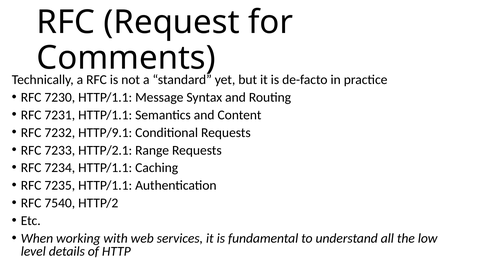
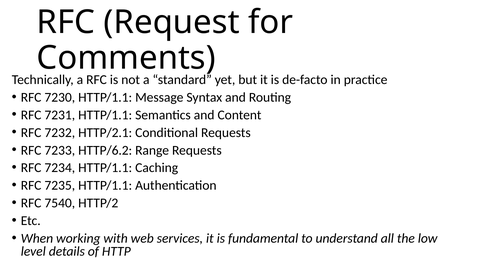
HTTP/9.1: HTTP/9.1 -> HTTP/2.1
HTTP/2.1: HTTP/2.1 -> HTTP/6.2
